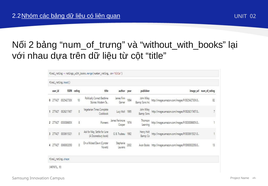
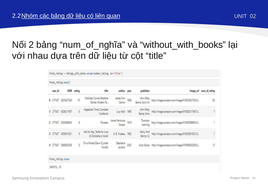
num_of_trưng: num_of_trưng -> num_of_nghĩa
